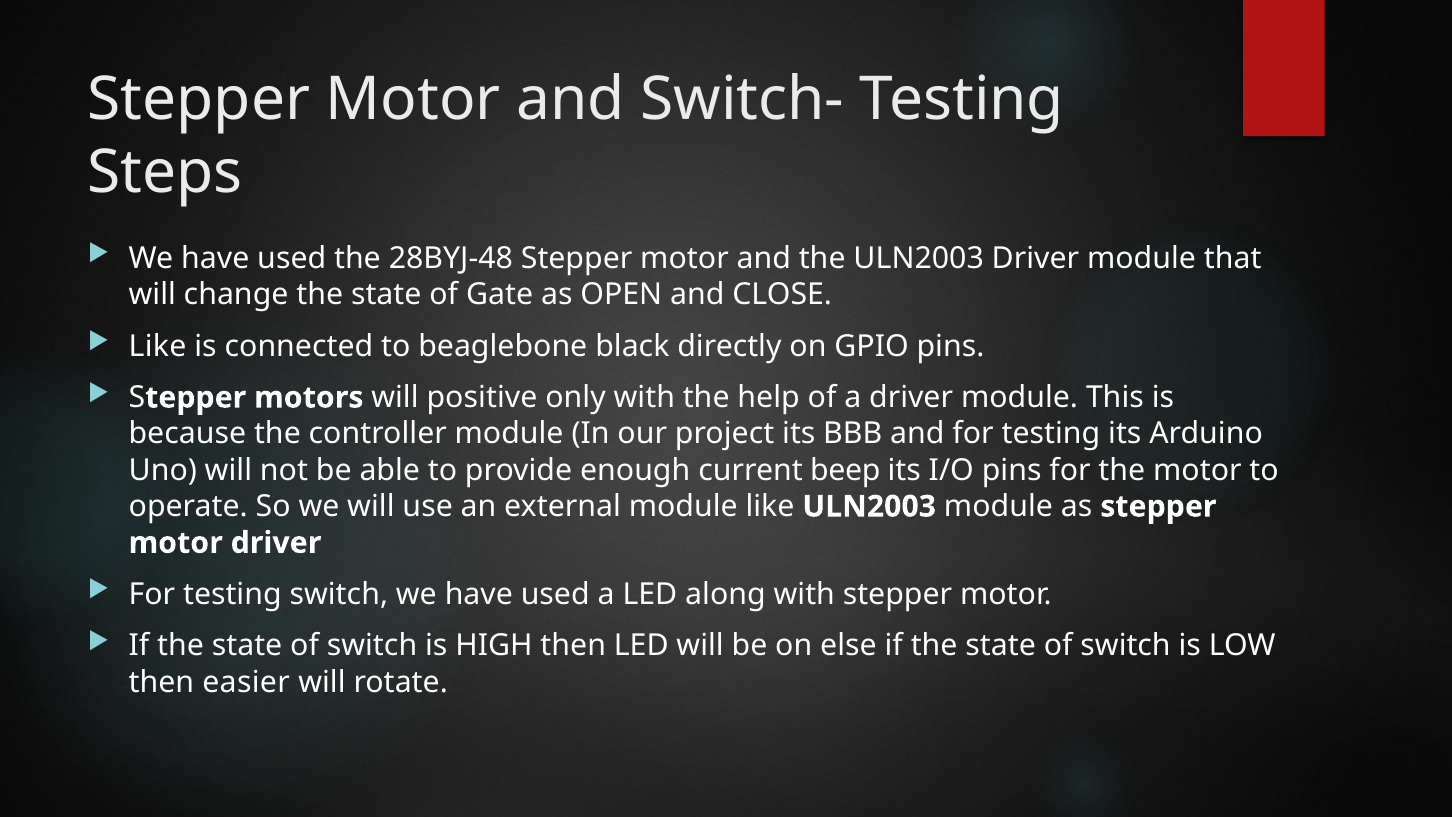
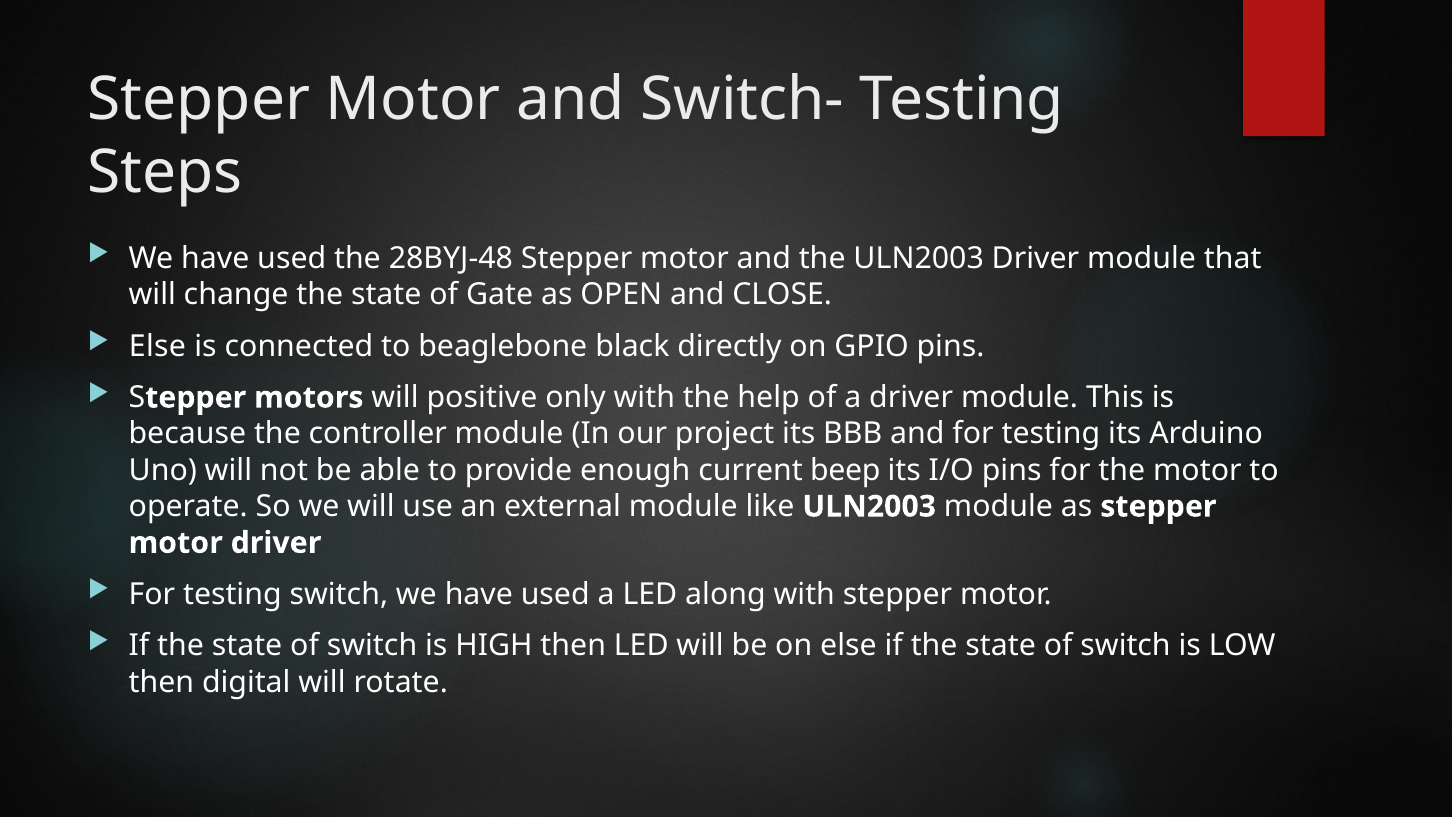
Like at (158, 346): Like -> Else
easier: easier -> digital
